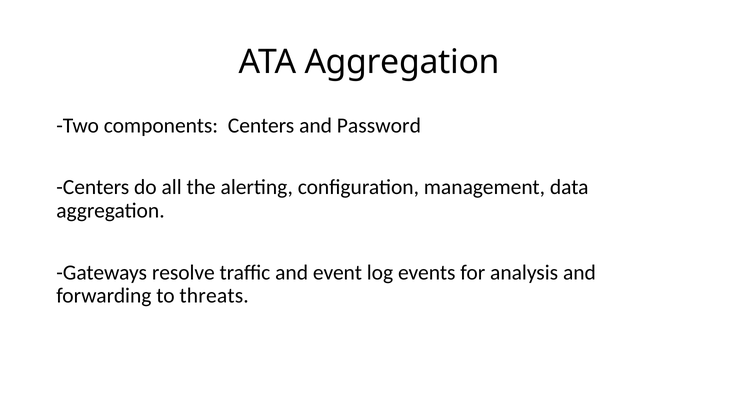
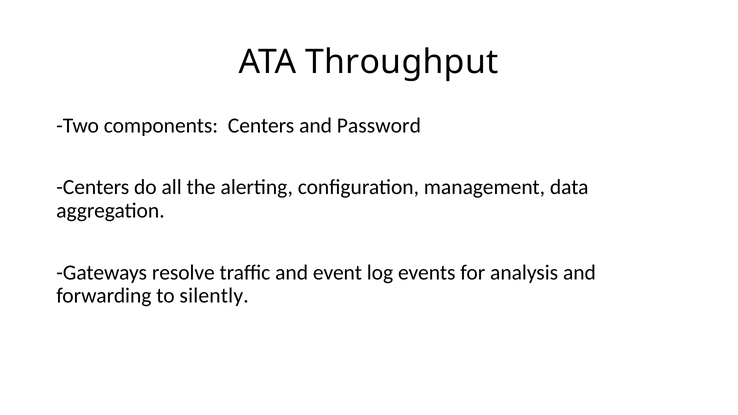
ATA Aggregation: Aggregation -> Throughput
threats: threats -> silently
